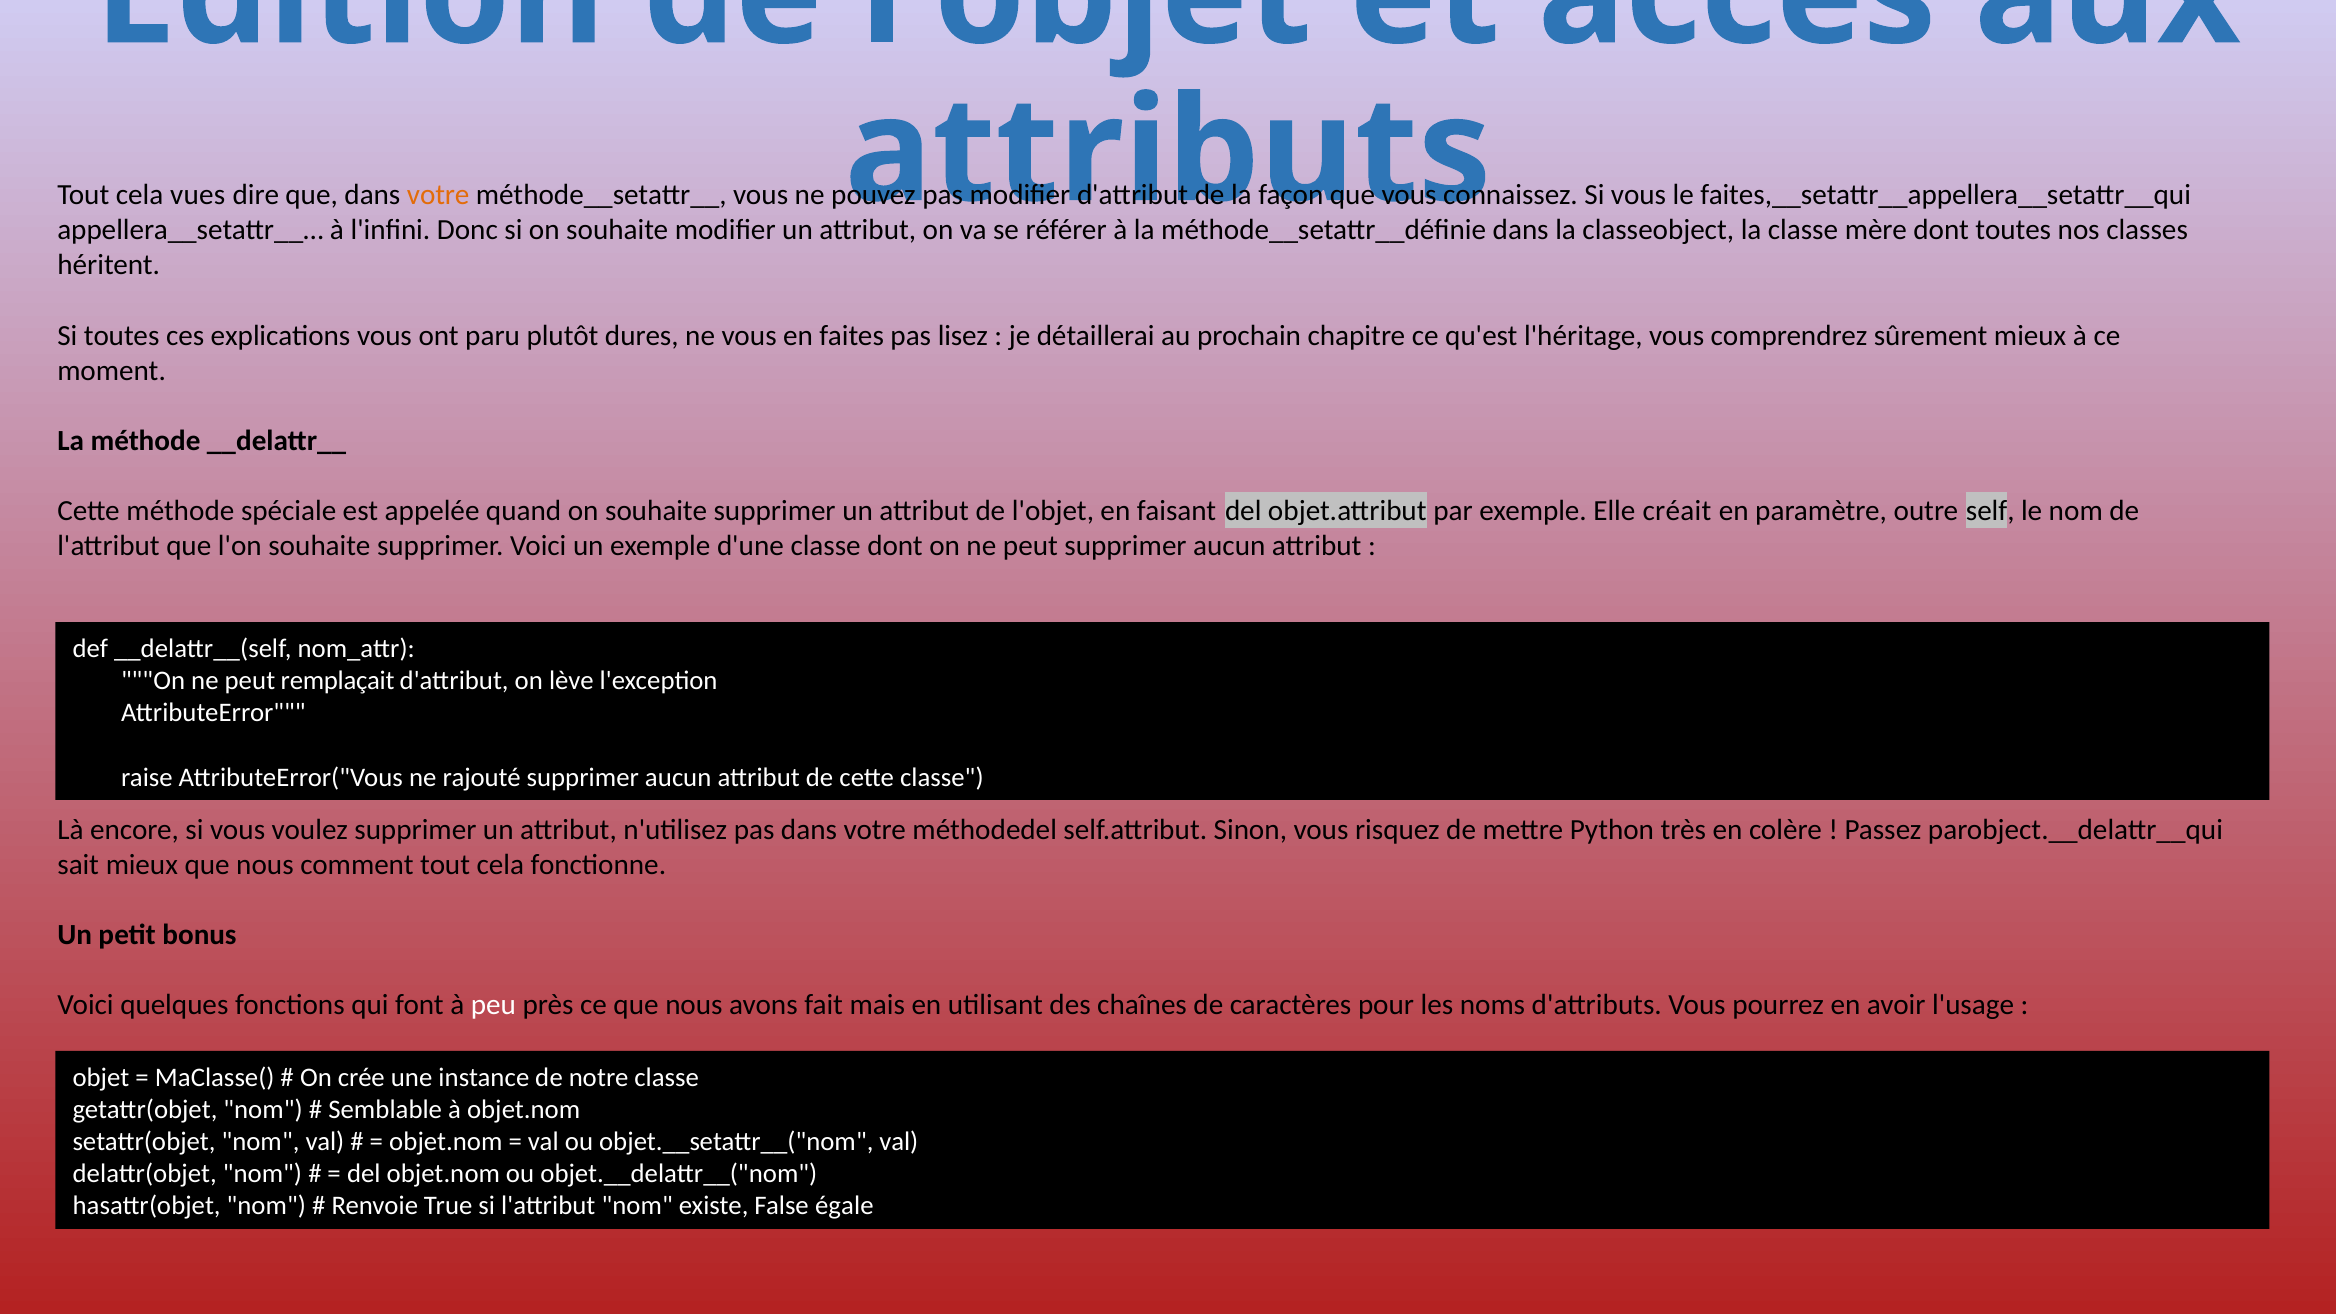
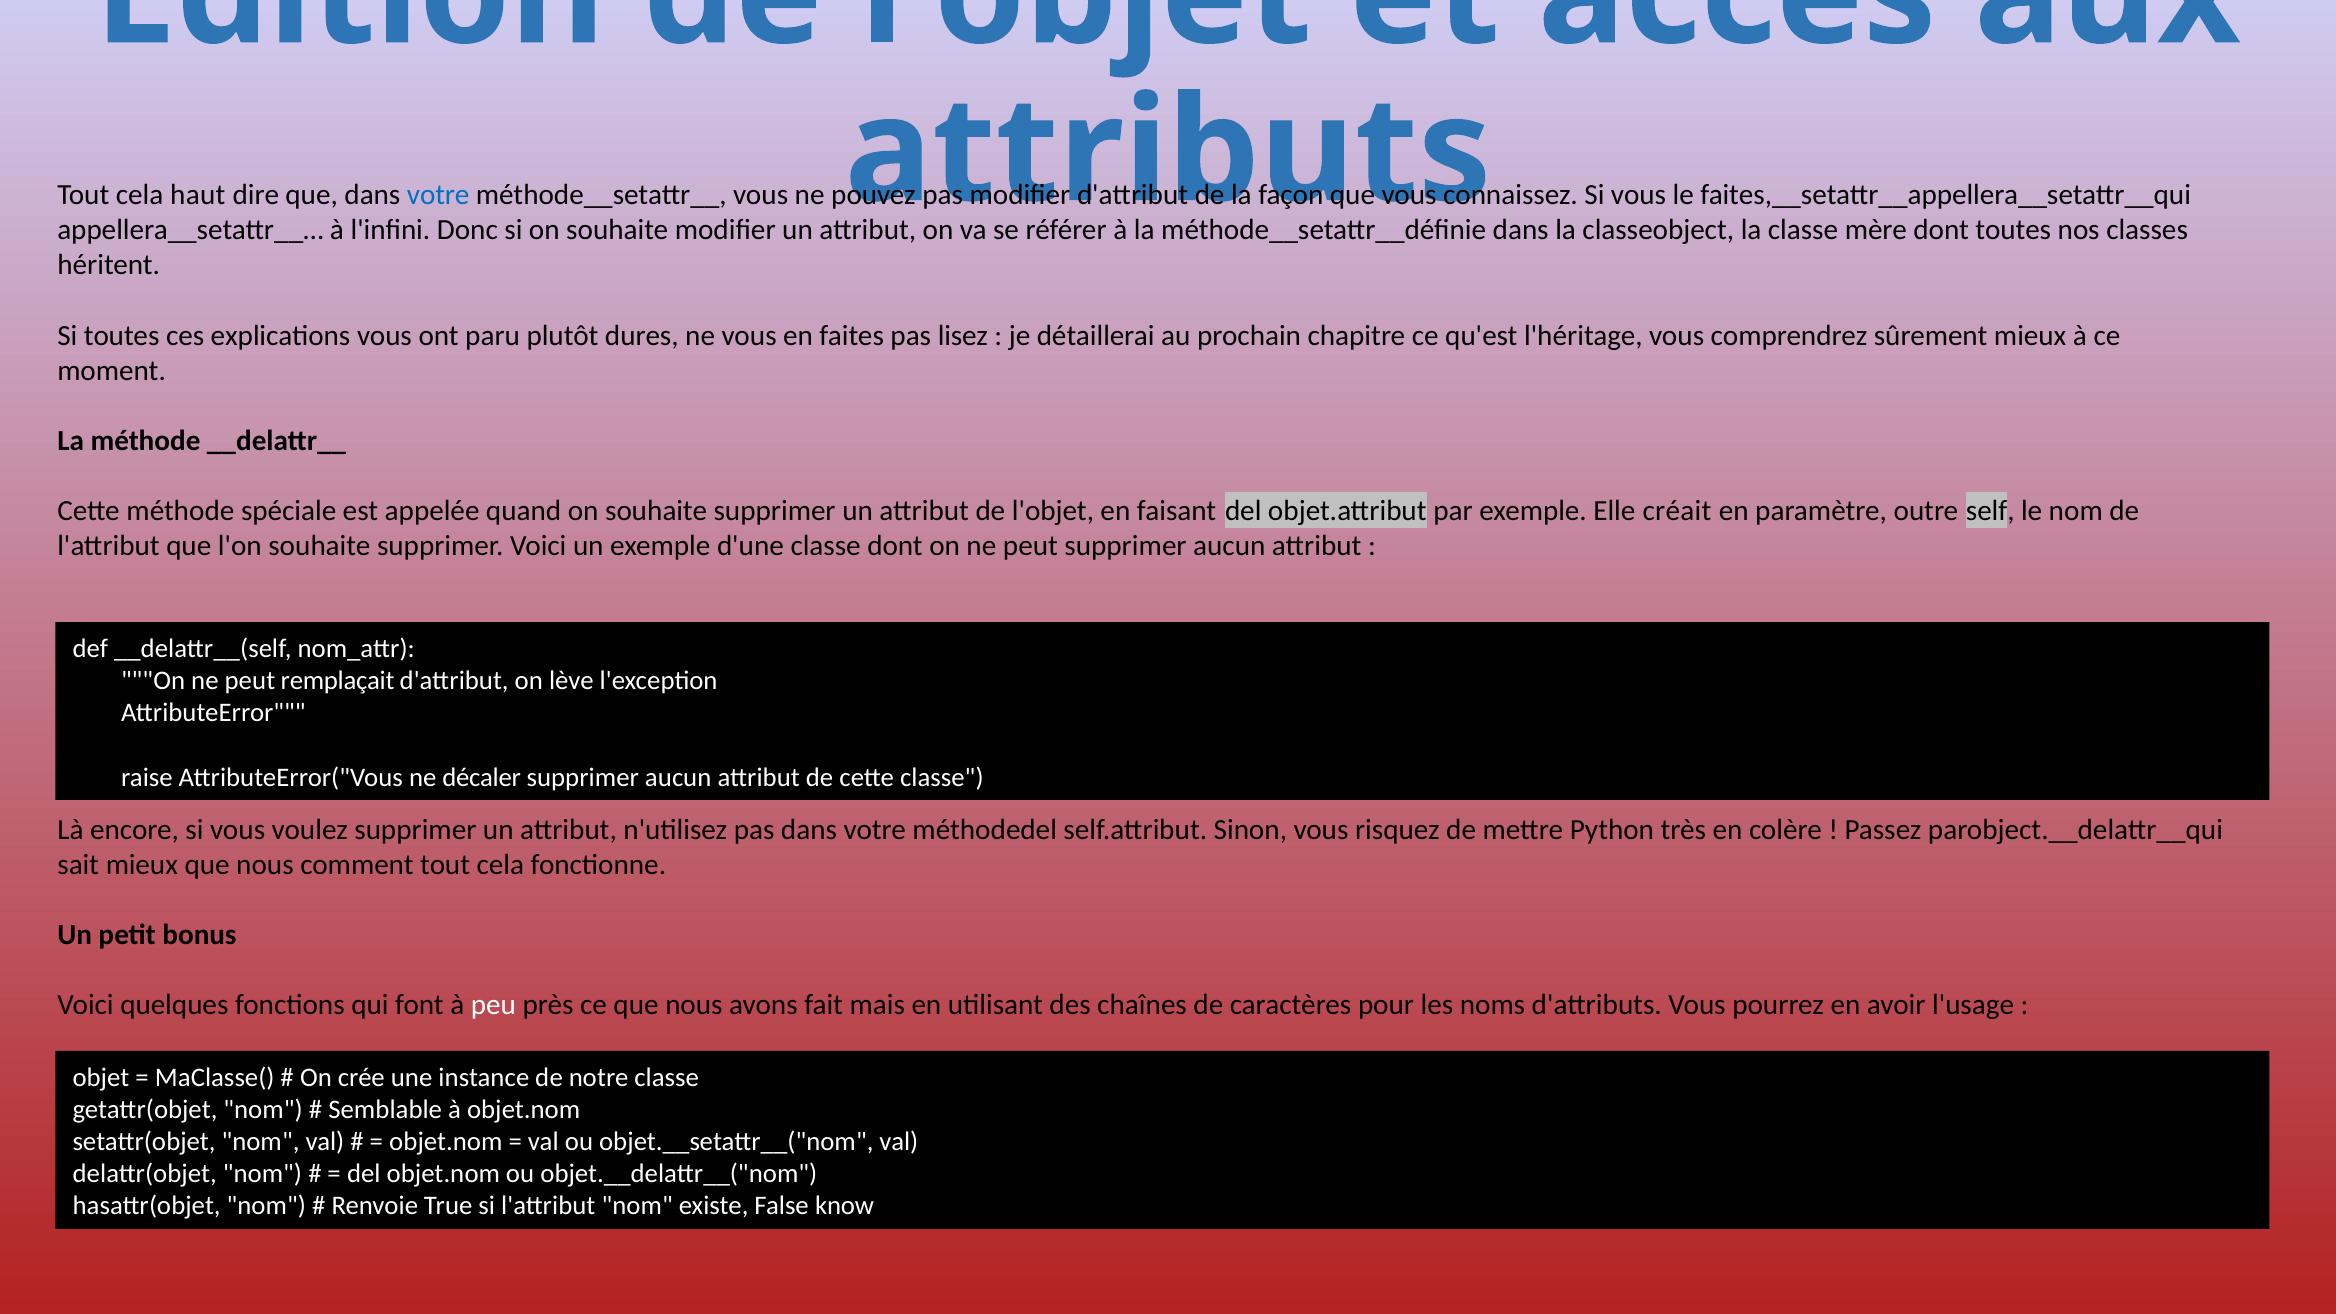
vues: vues -> haut
votre at (438, 195) colour: orange -> blue
rajouté: rajouté -> décaler
égale: égale -> know
